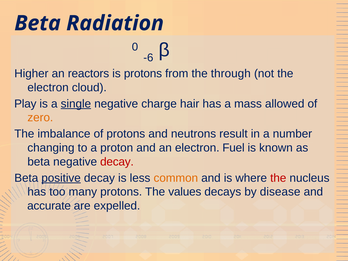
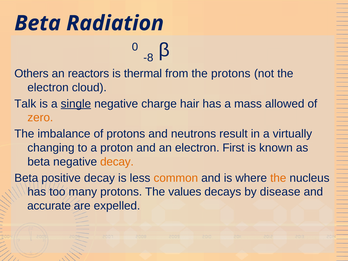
-6: -6 -> -8
Higher: Higher -> Others
is protons: protons -> thermal
the through: through -> protons
Play: Play -> Talk
number: number -> virtually
Fuel: Fuel -> First
decay at (117, 162) colour: red -> orange
positive underline: present -> none
the at (278, 178) colour: red -> orange
